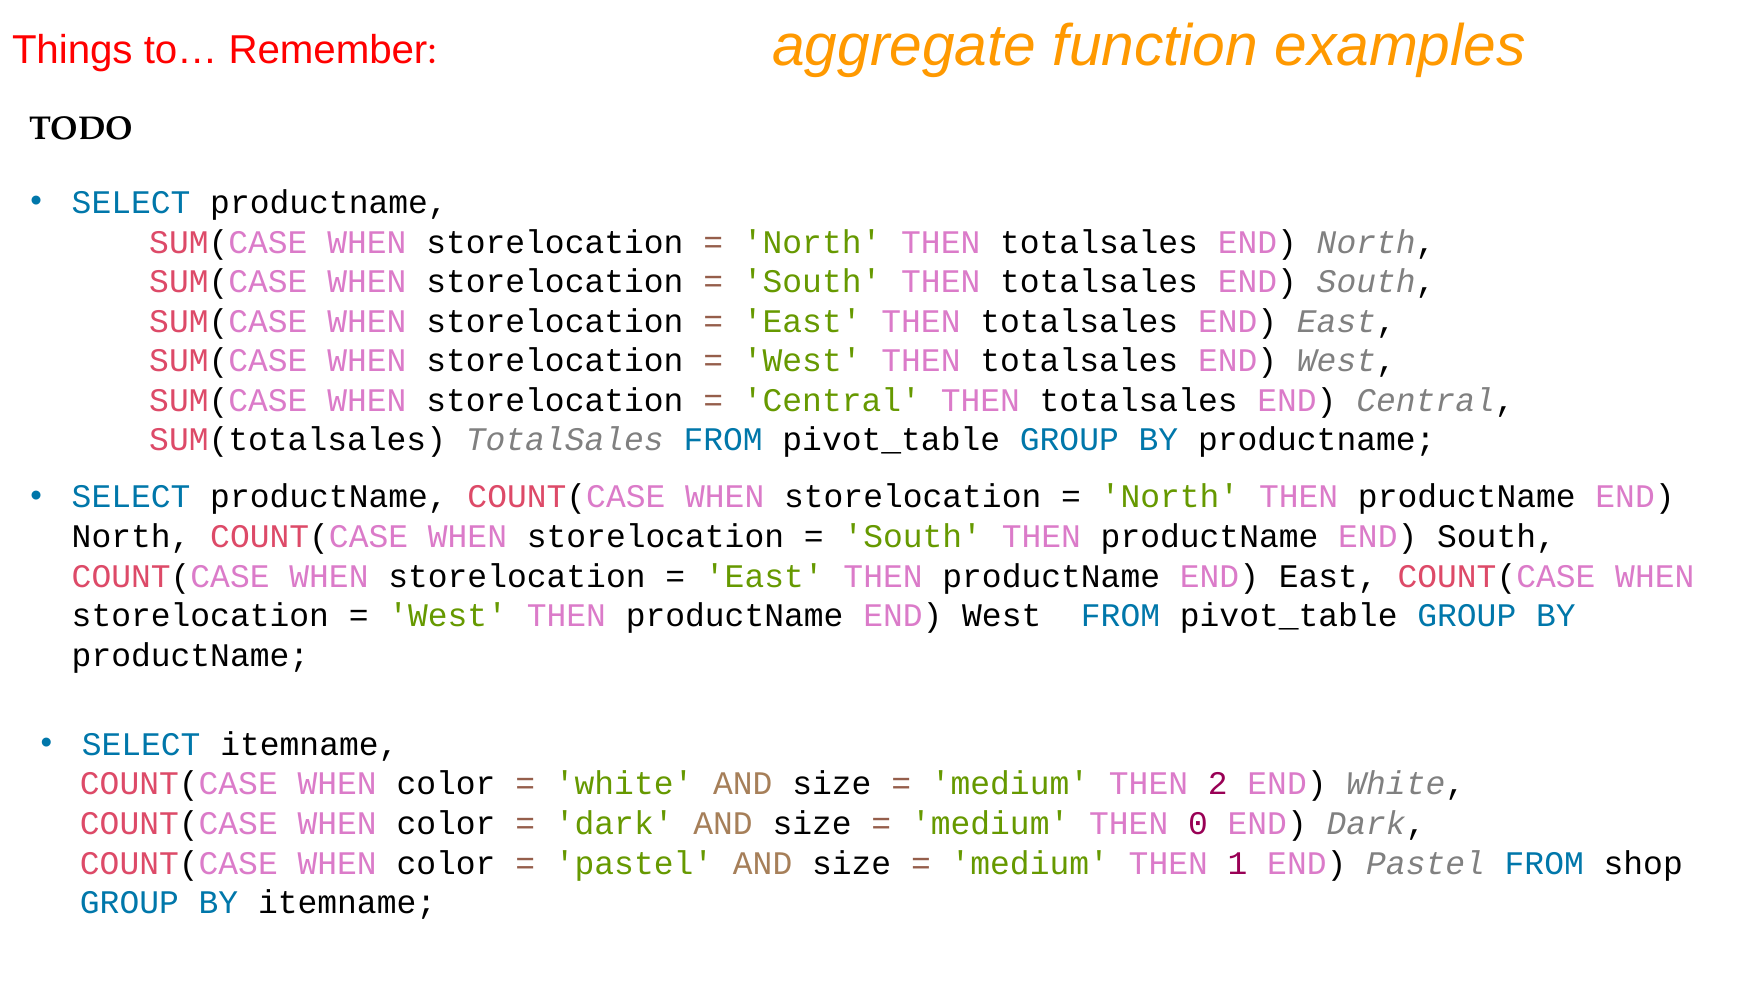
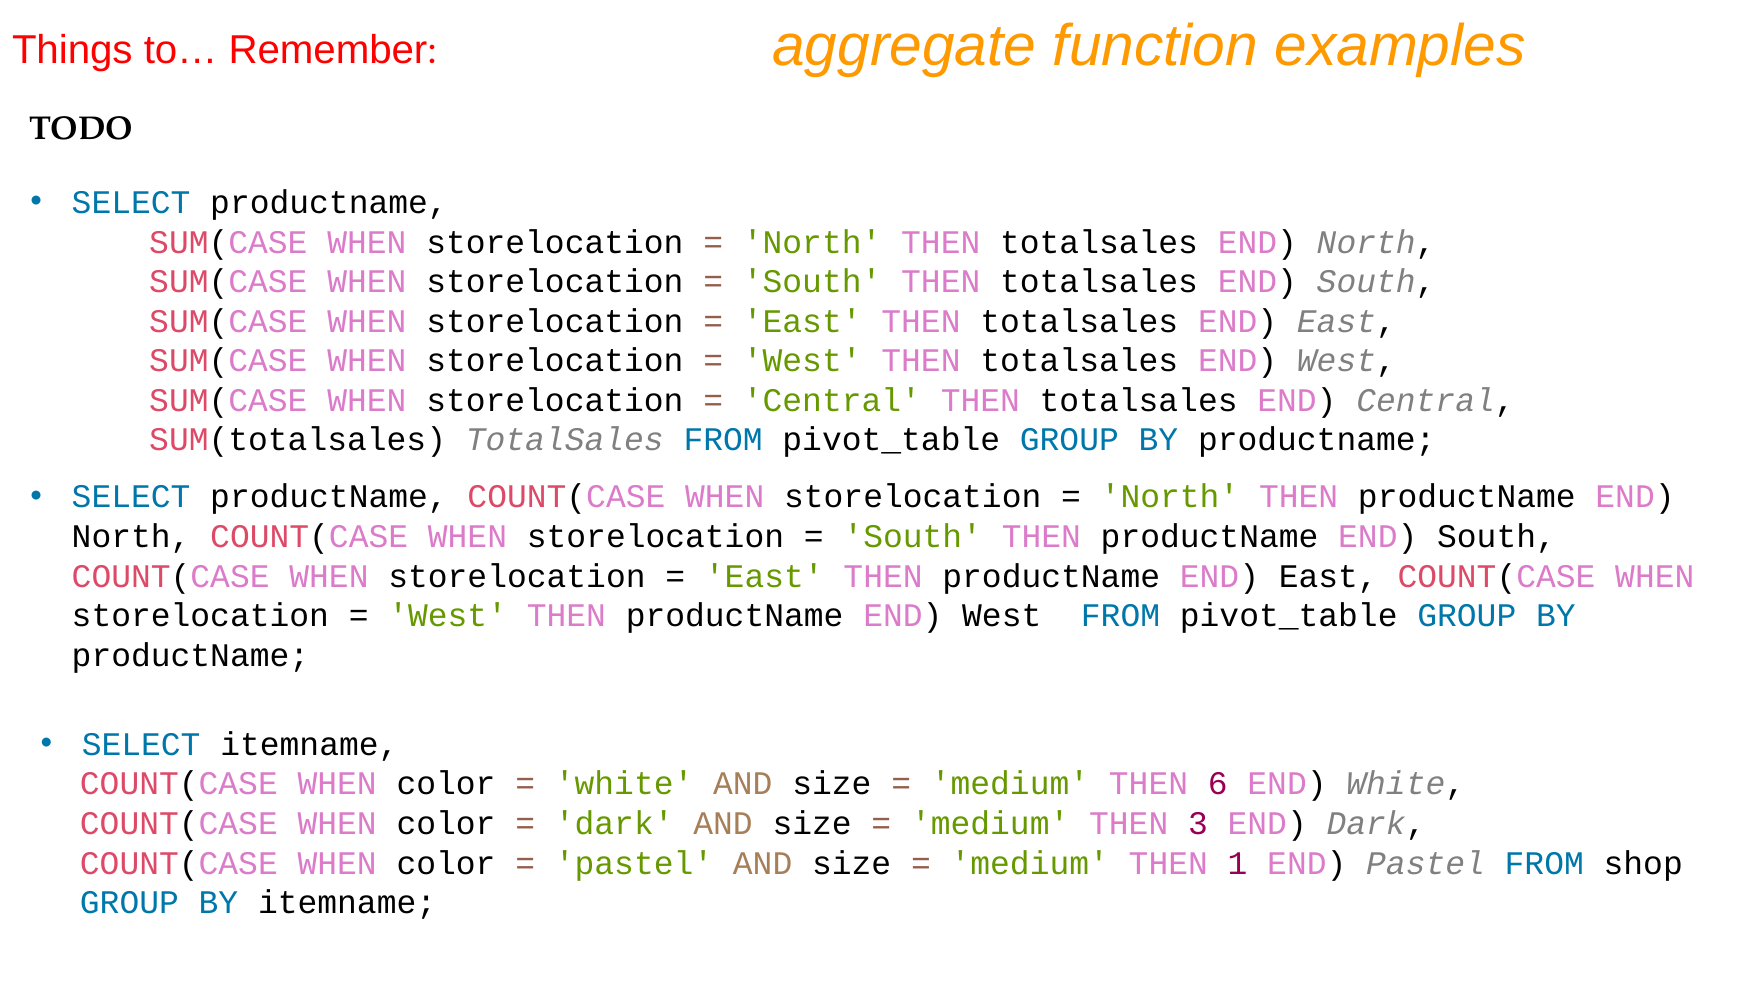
2: 2 -> 6
0: 0 -> 3
